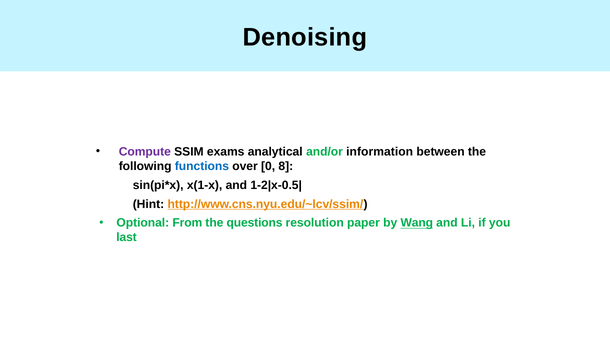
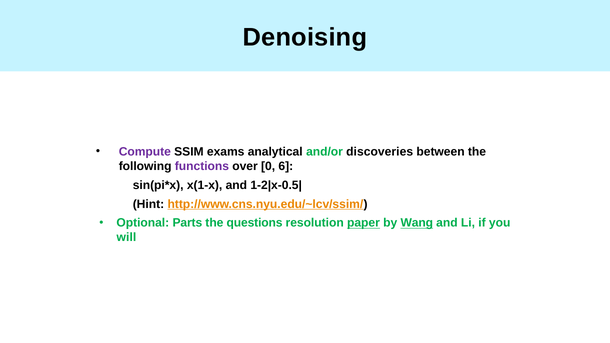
information: information -> discoveries
functions colour: blue -> purple
8: 8 -> 6
From: From -> Parts
paper underline: none -> present
last: last -> will
